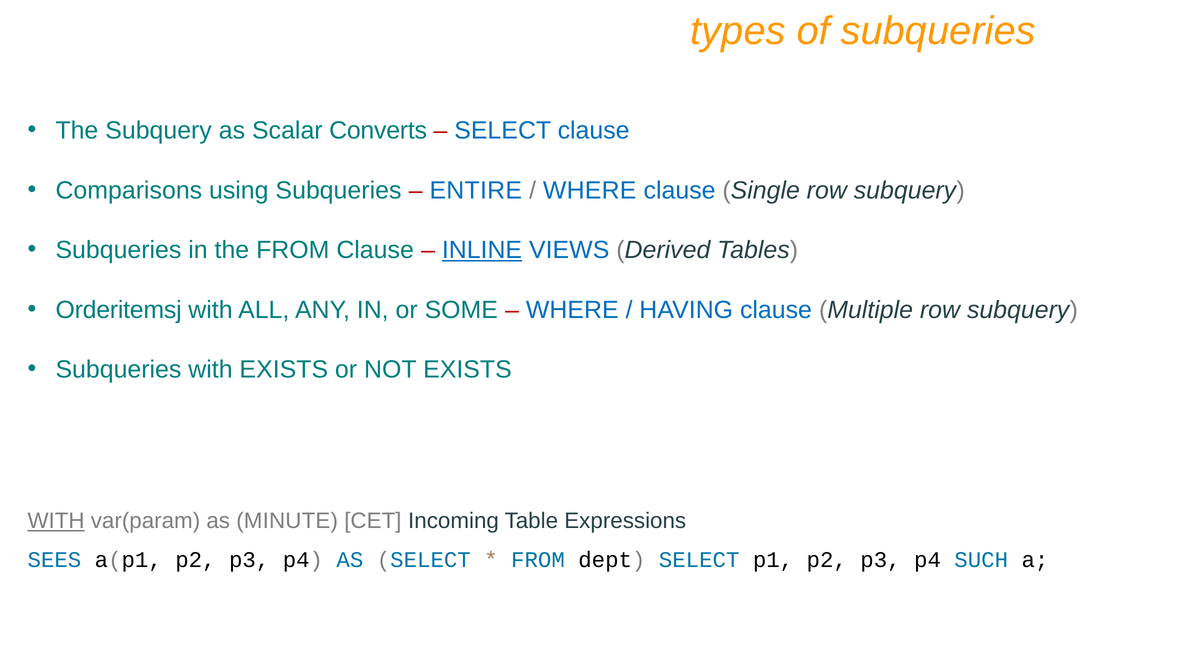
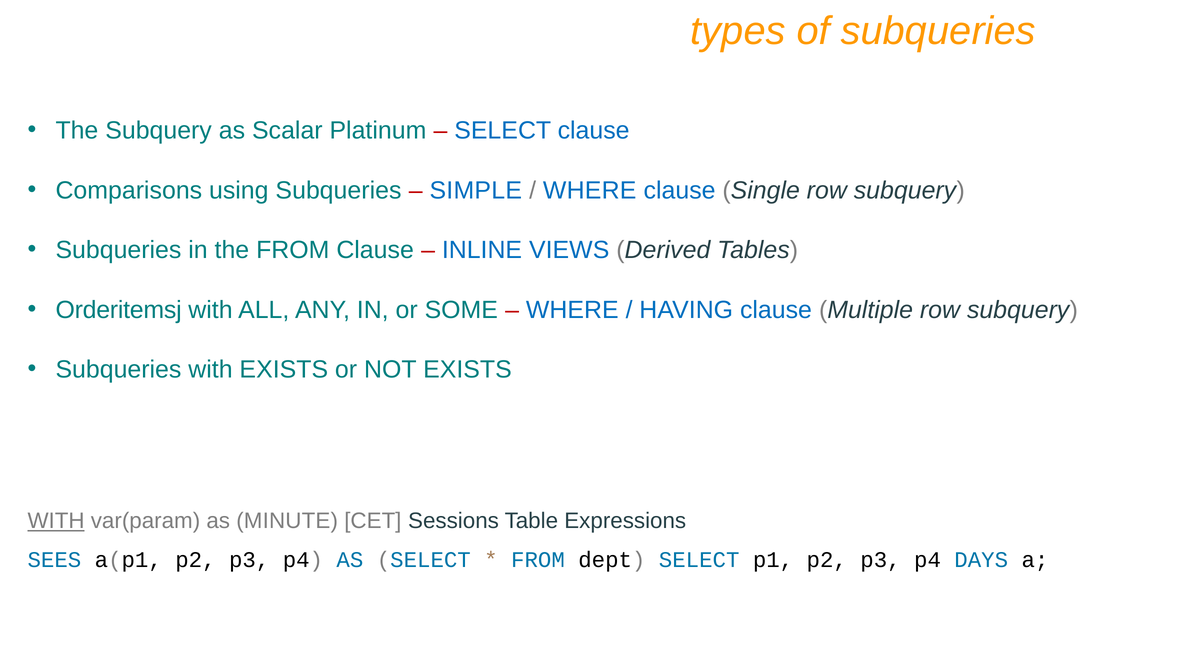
Converts: Converts -> Platinum
ENTIRE: ENTIRE -> SIMPLE
INLINE underline: present -> none
Incoming: Incoming -> Sessions
SUCH: SUCH -> DAYS
